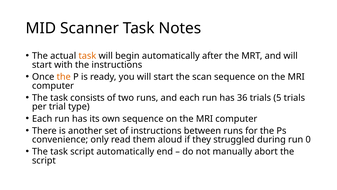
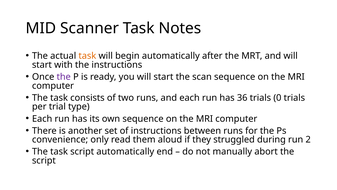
the at (64, 77) colour: orange -> purple
5: 5 -> 0
0: 0 -> 2
